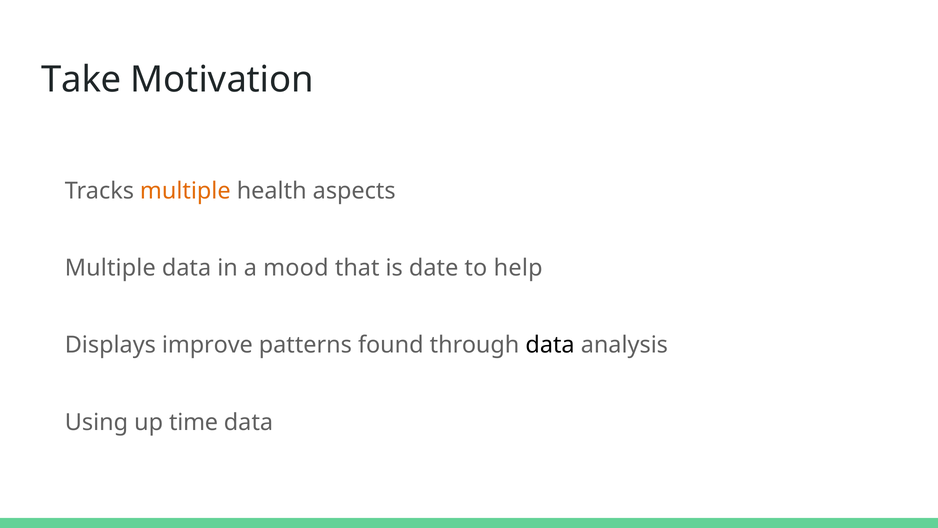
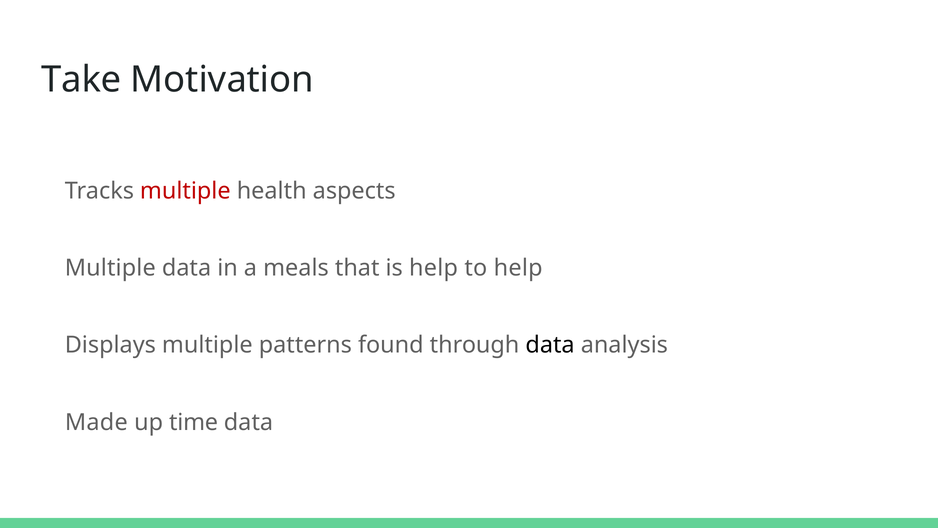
multiple at (185, 191) colour: orange -> red
mood: mood -> meals
is date: date -> help
Displays improve: improve -> multiple
Using: Using -> Made
